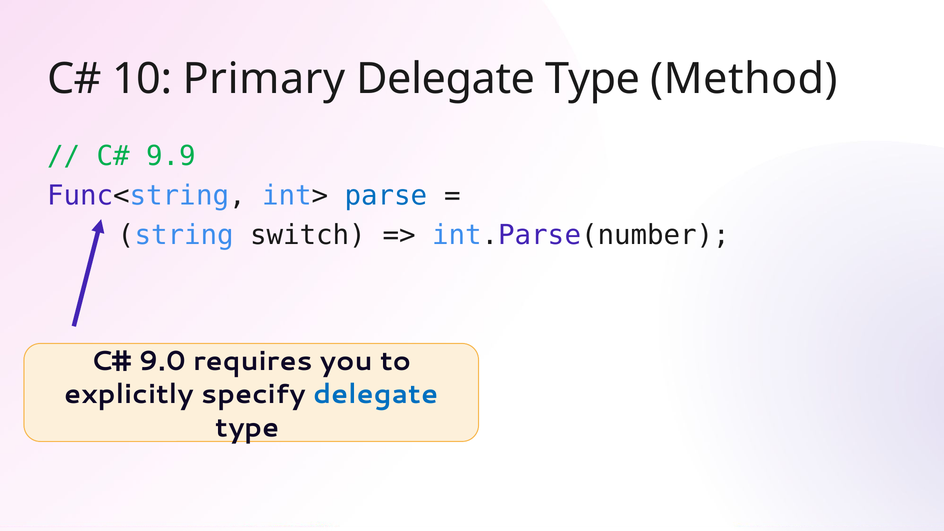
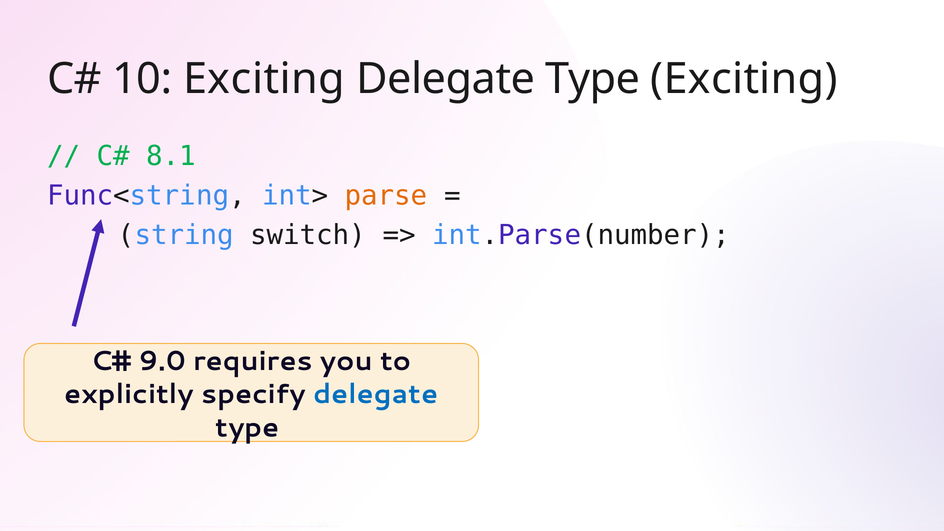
10 Primary: Primary -> Exciting
Type Method: Method -> Exciting
9.9: 9.9 -> 8.1
parse colour: blue -> orange
